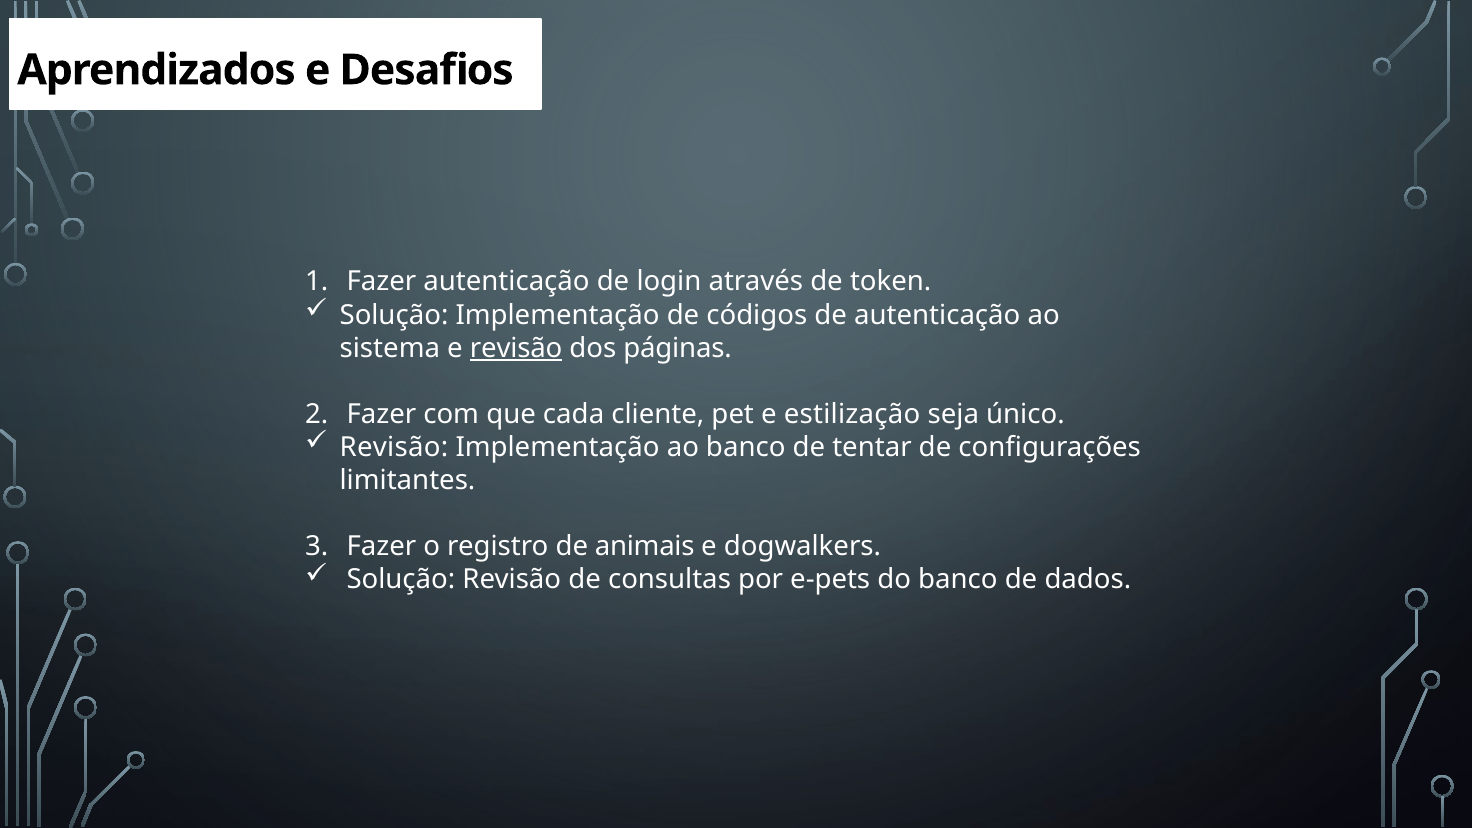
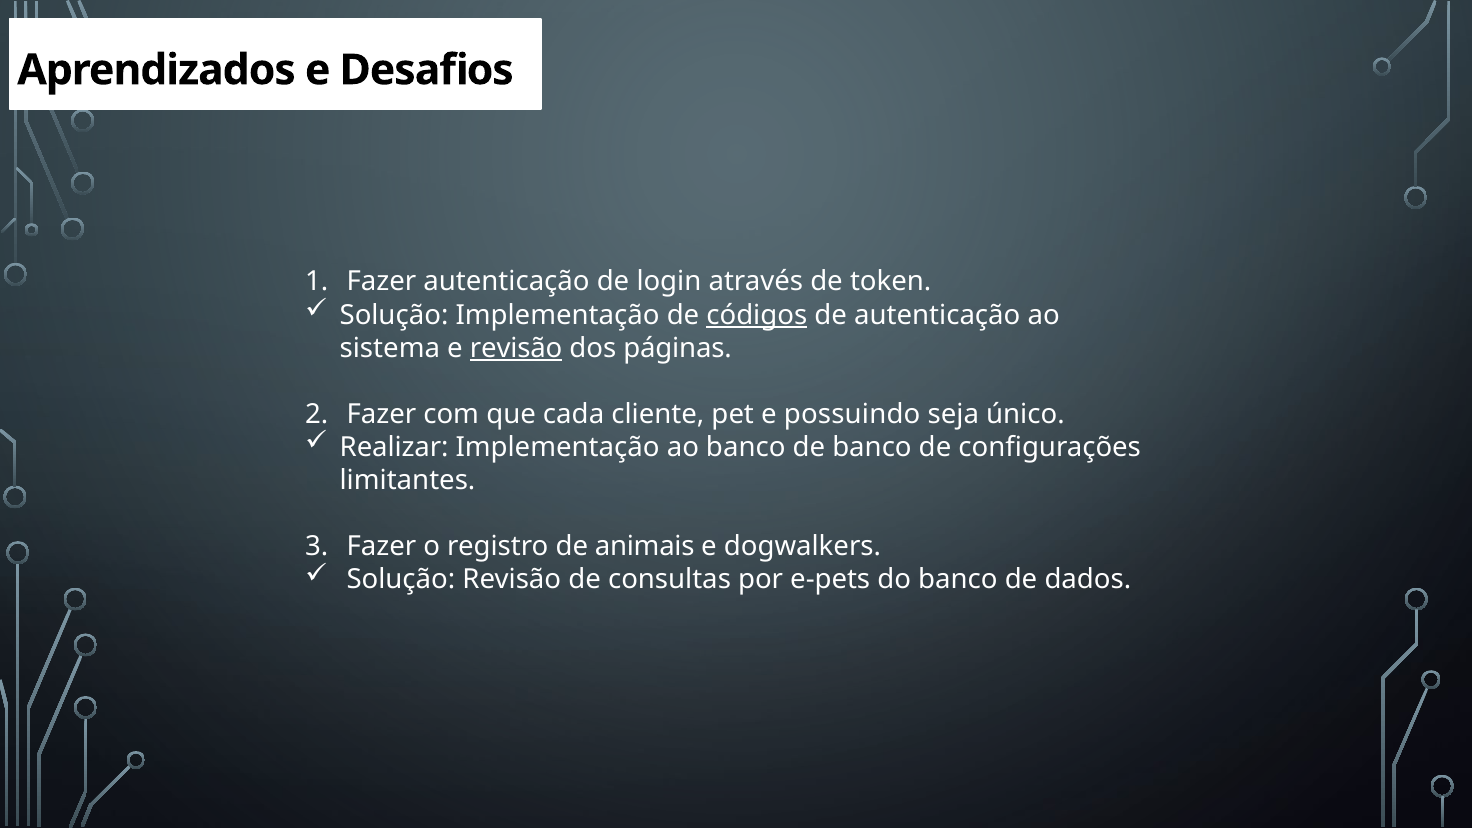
códigos underline: none -> present
estilização: estilização -> possuindo
Revisão at (394, 447): Revisão -> Realizar
de tentar: tentar -> banco
